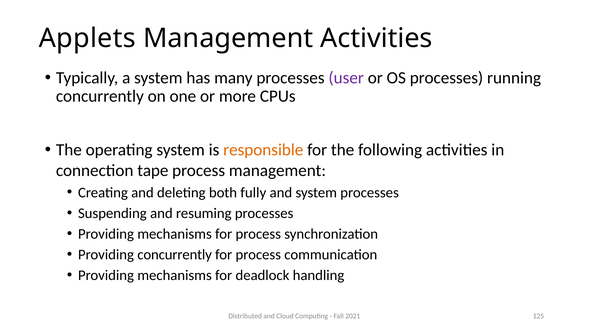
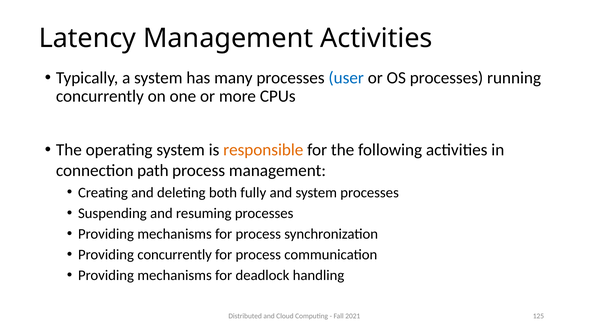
Applets: Applets -> Latency
user colour: purple -> blue
tape: tape -> path
